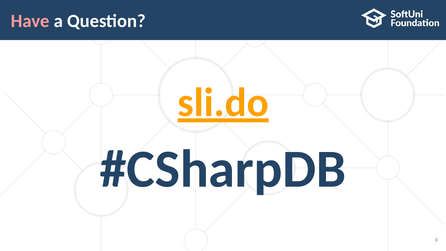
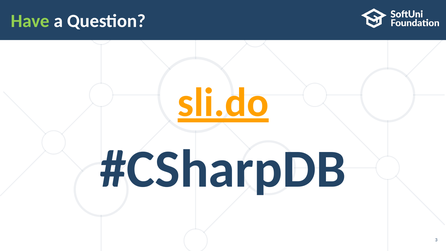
Have colour: pink -> light green
